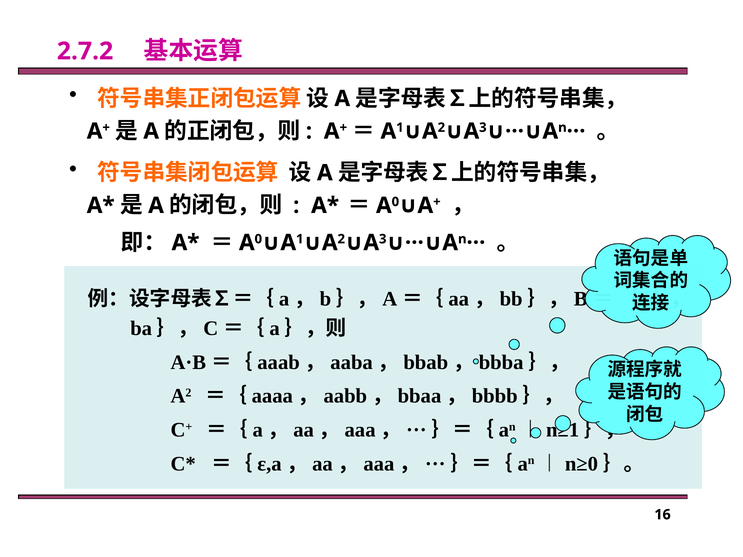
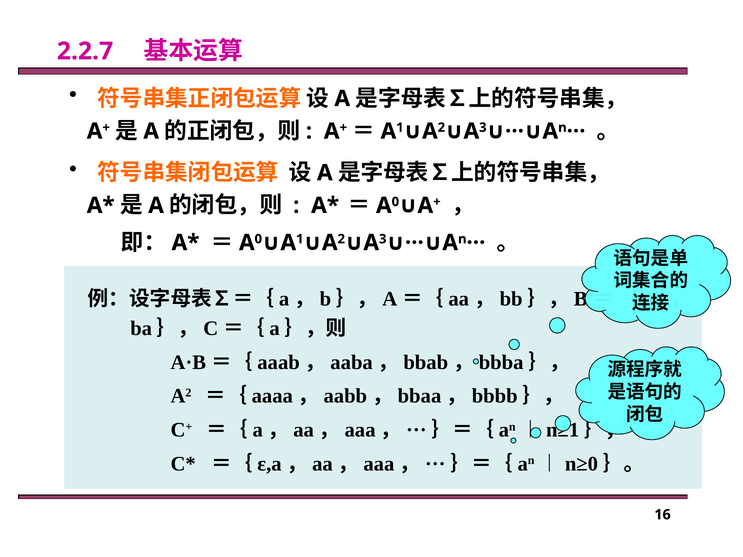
2.7.2: 2.7.2 -> 2.2.7
